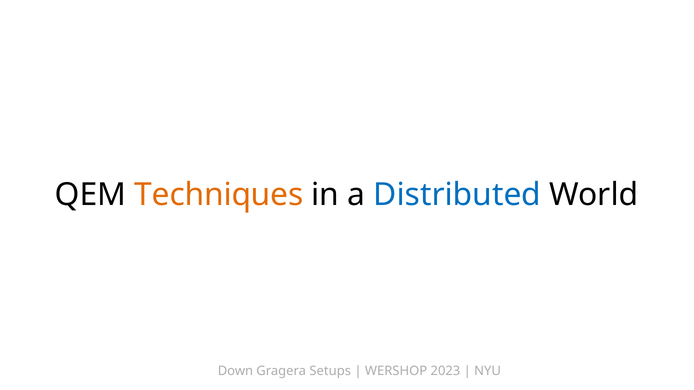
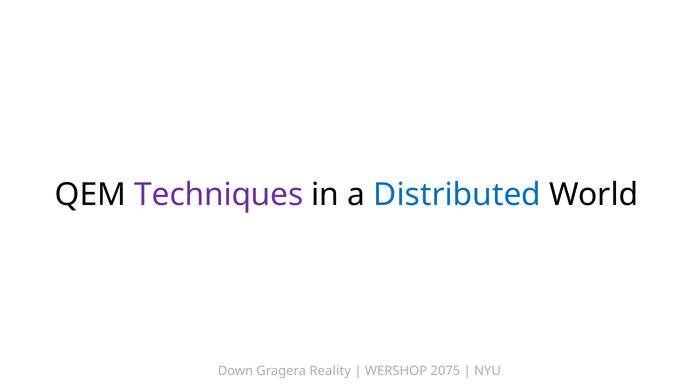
Techniques colour: orange -> purple
Setups: Setups -> Reality
2023: 2023 -> 2075
